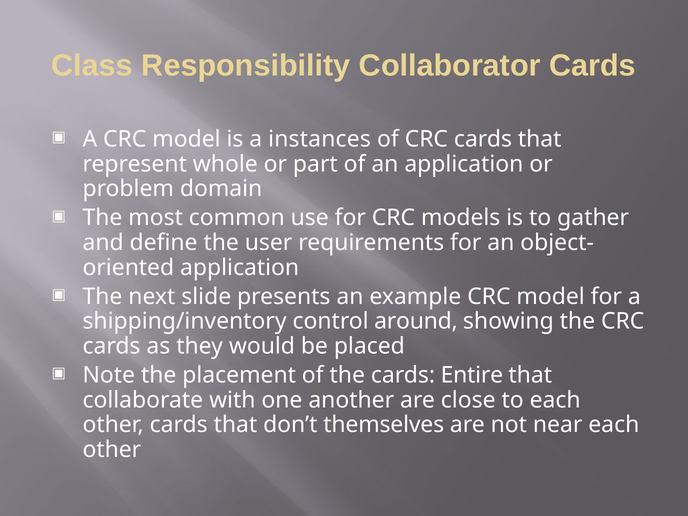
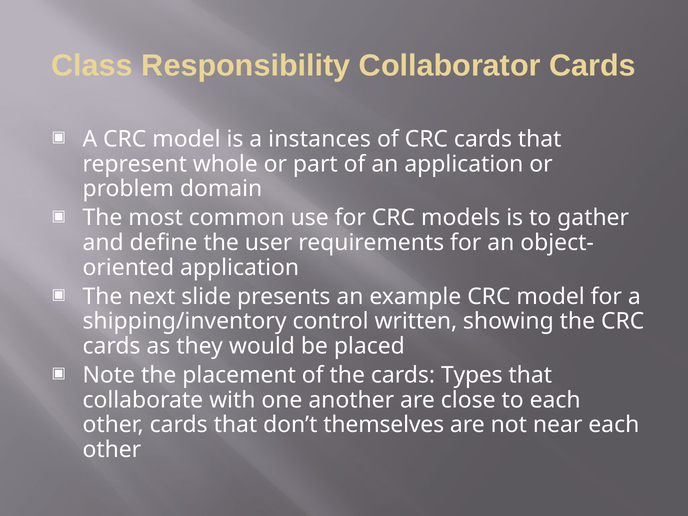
around: around -> written
Entire: Entire -> Types
